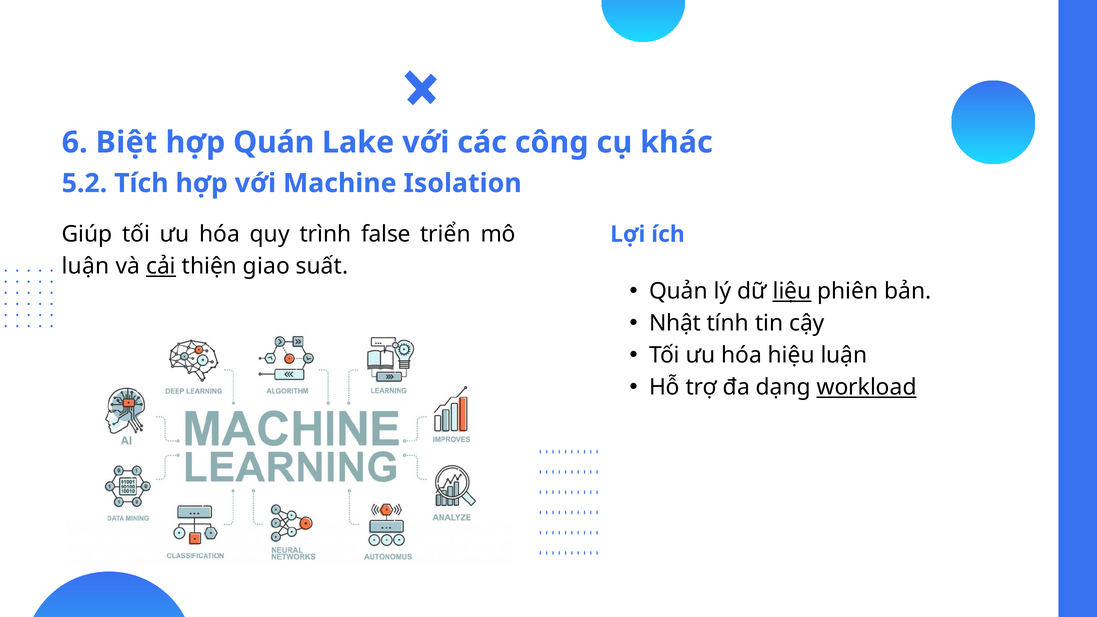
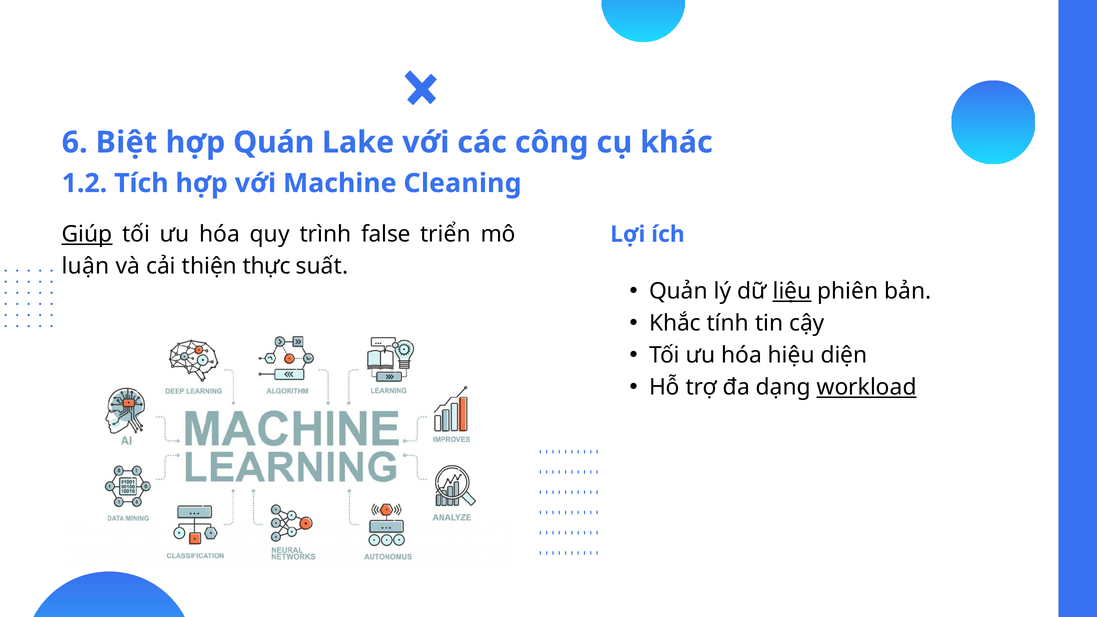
5.2: 5.2 -> 1.2
Isolation: Isolation -> Cleaning
Giúp underline: none -> present
cải underline: present -> none
giao: giao -> thực
Nhật: Nhật -> Khắc
hiệu luận: luận -> diện
